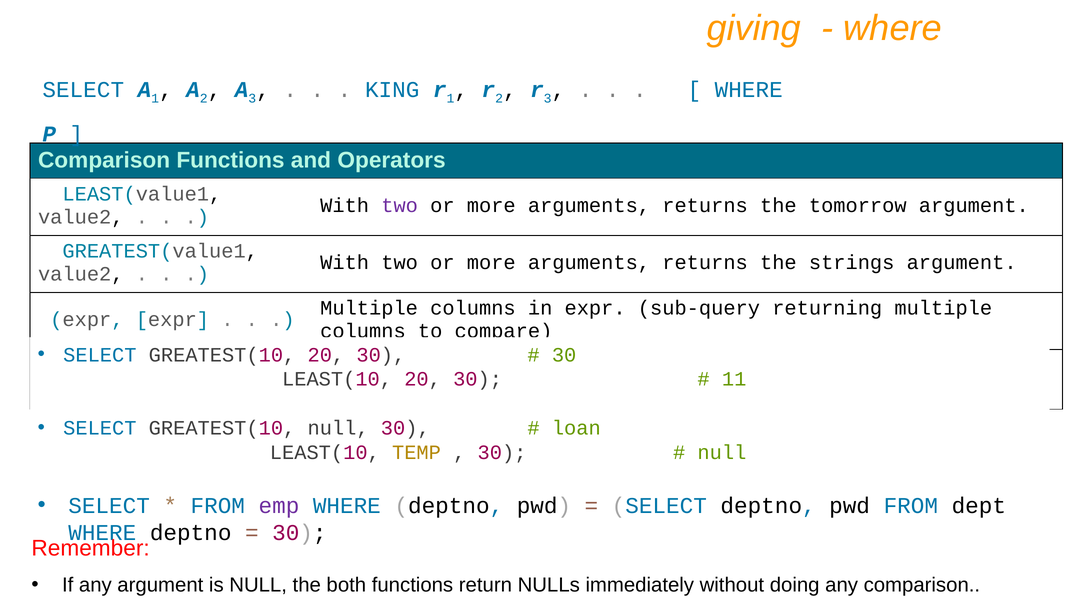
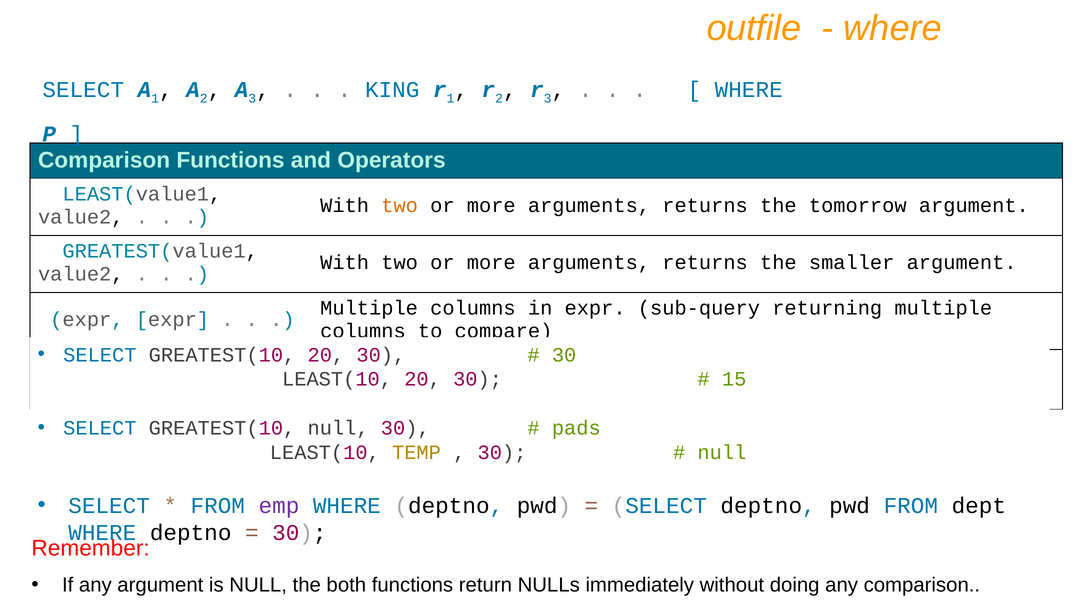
giving: giving -> outfile
two at (400, 206) colour: purple -> orange
strings: strings -> smaller
11: 11 -> 15
loan: loan -> pads
